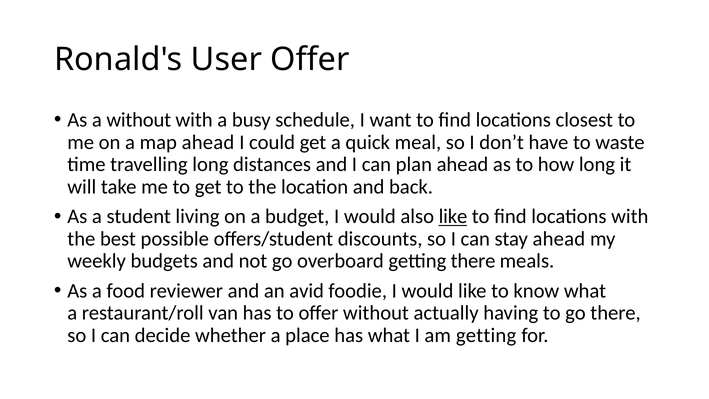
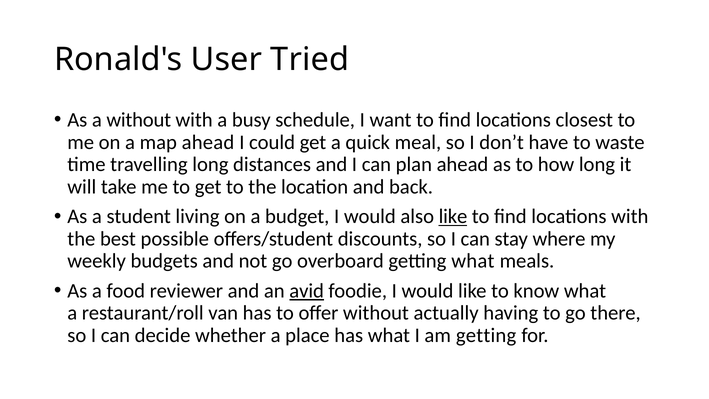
User Offer: Offer -> Tried
stay ahead: ahead -> where
getting there: there -> what
avid underline: none -> present
